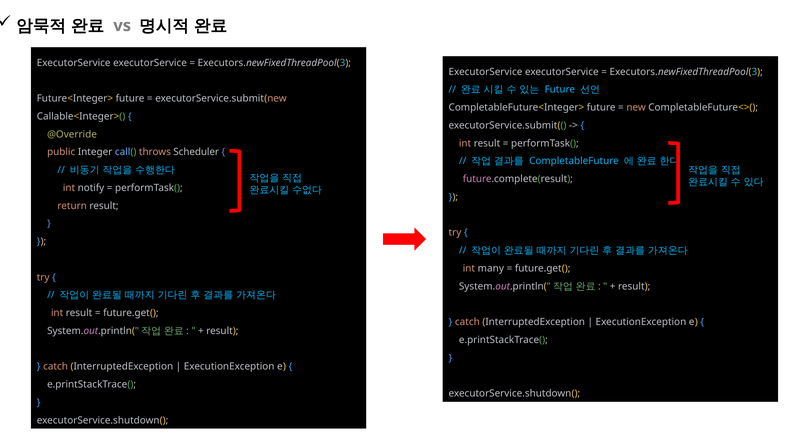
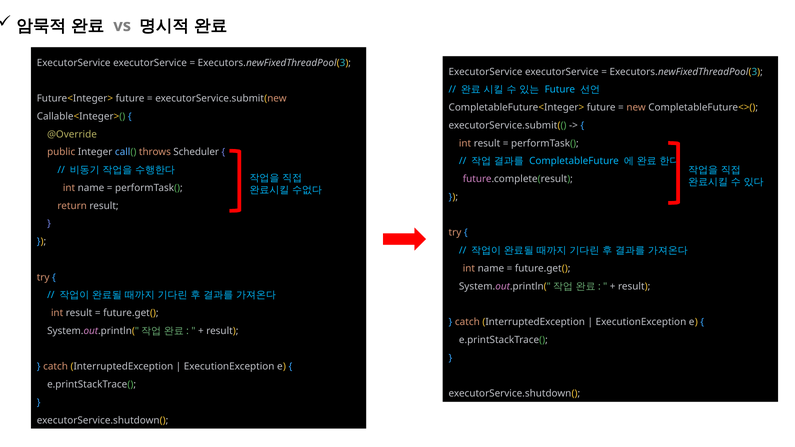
notify at (91, 188): notify -> name
many at (491, 269): many -> name
